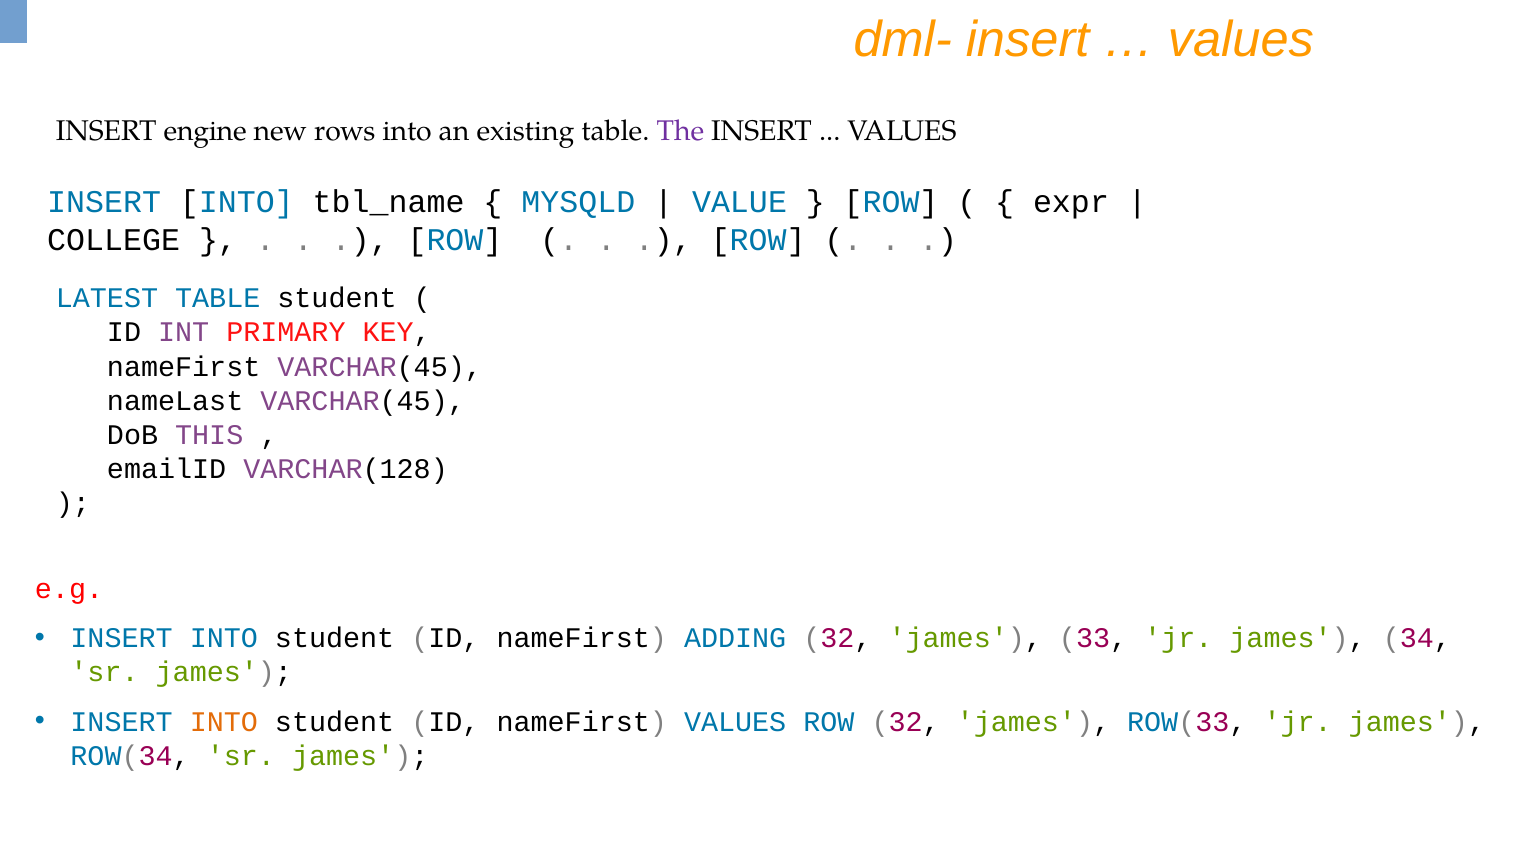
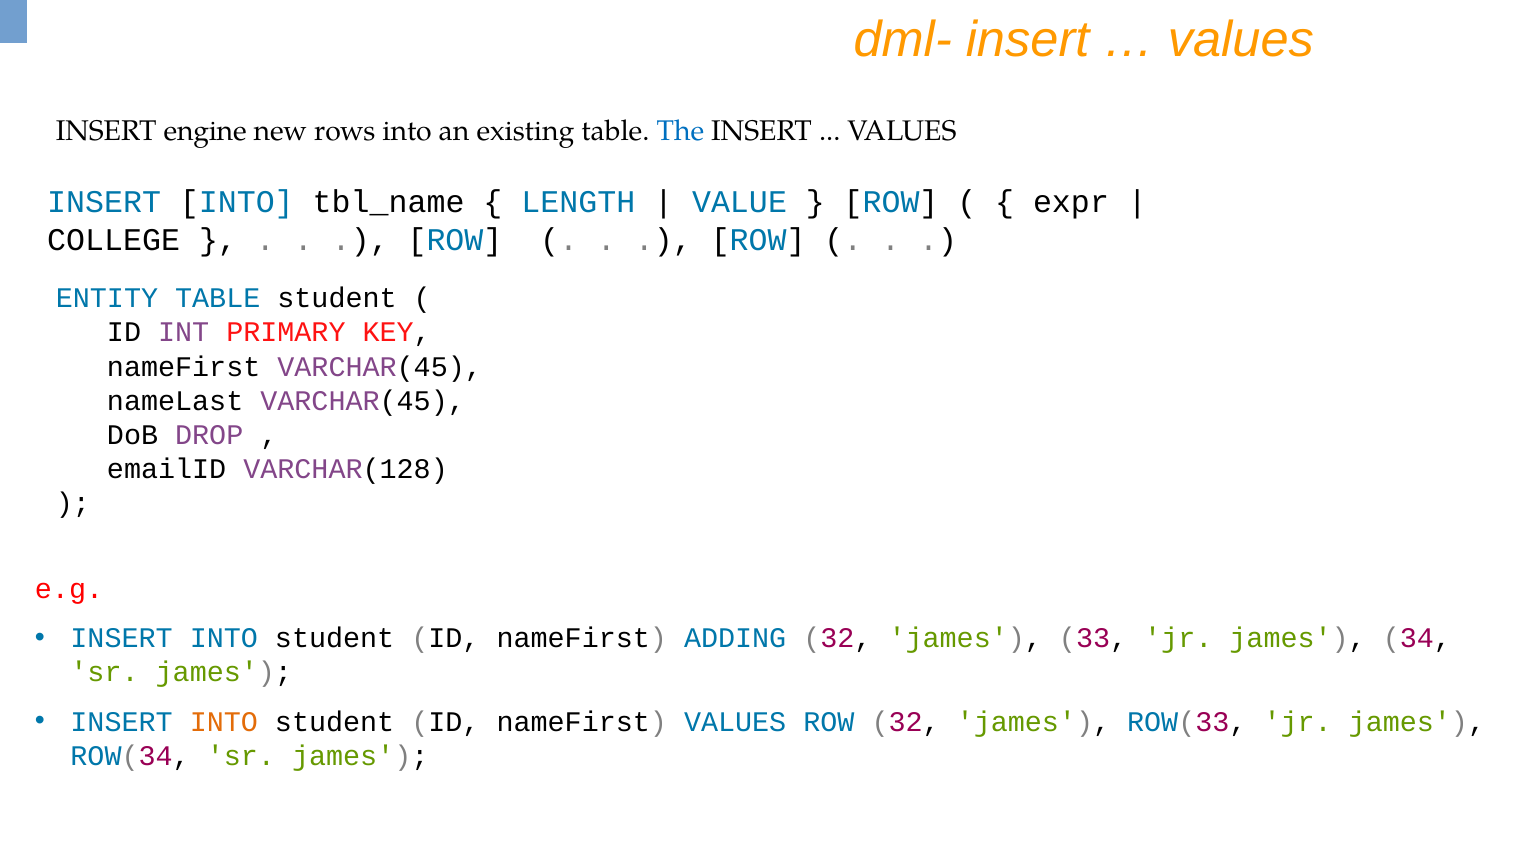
The colour: purple -> blue
MYSQLD: MYSQLD -> LENGTH
LATEST: LATEST -> ENTITY
THIS: THIS -> DROP
